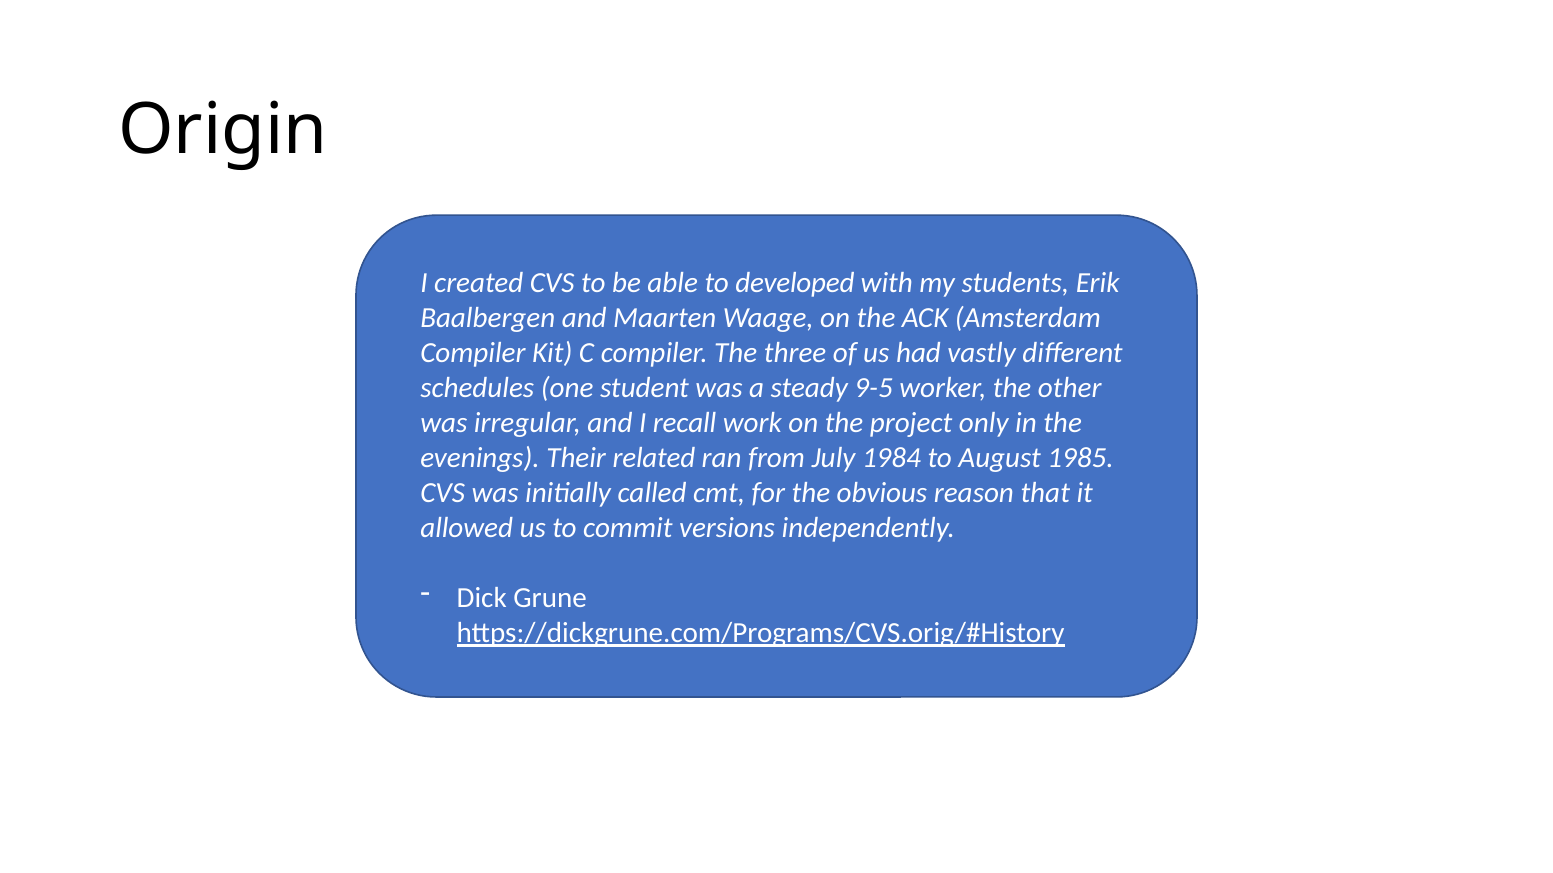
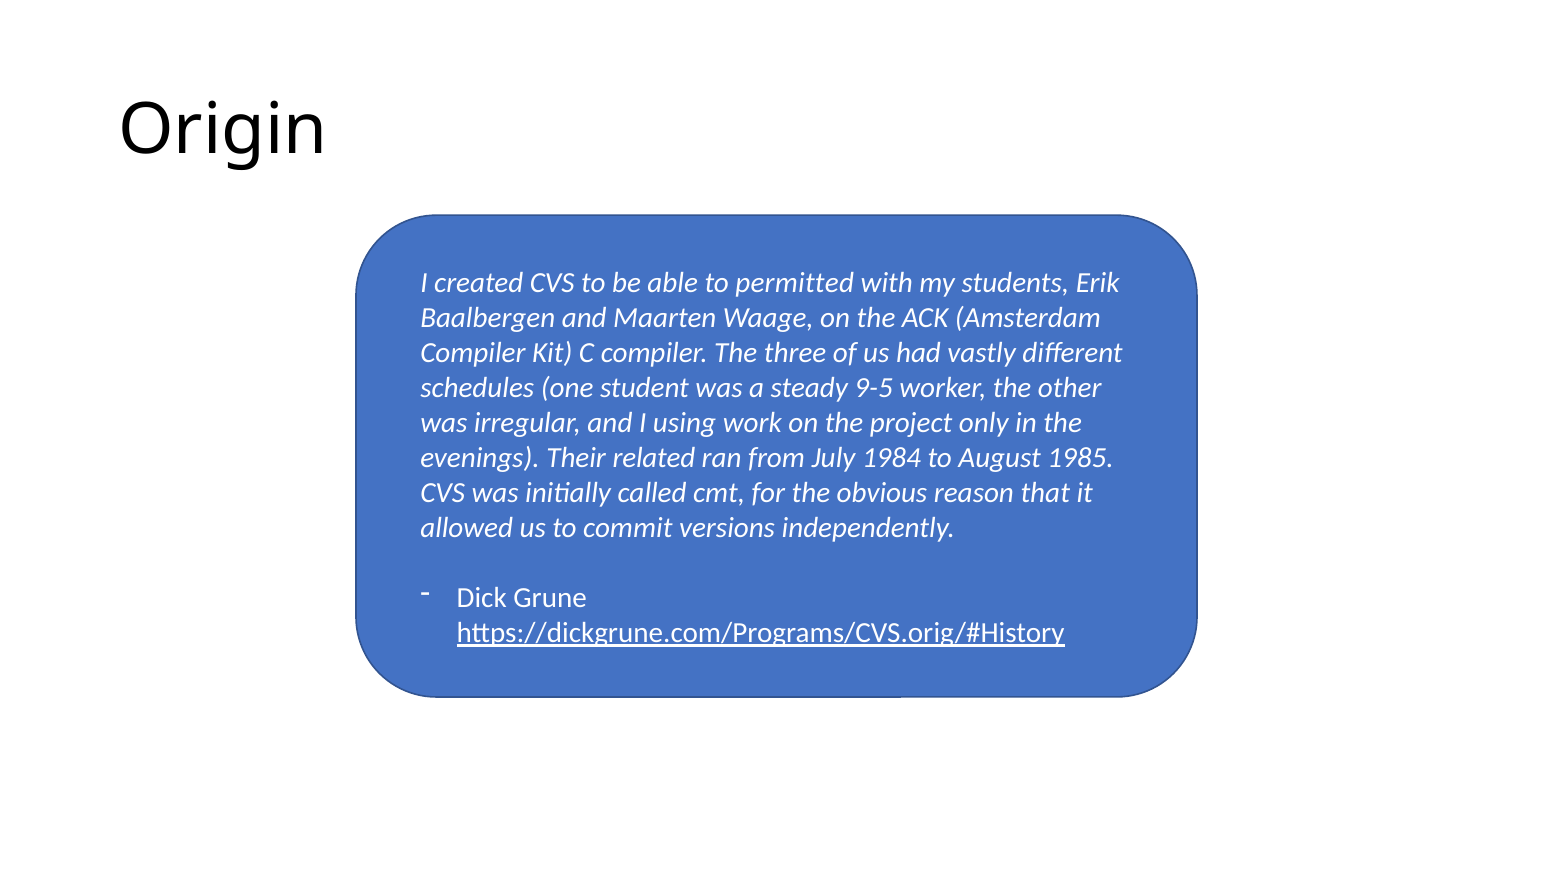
developed: developed -> permitted
recall: recall -> using
